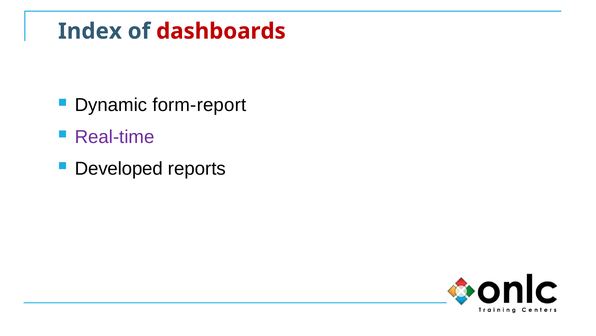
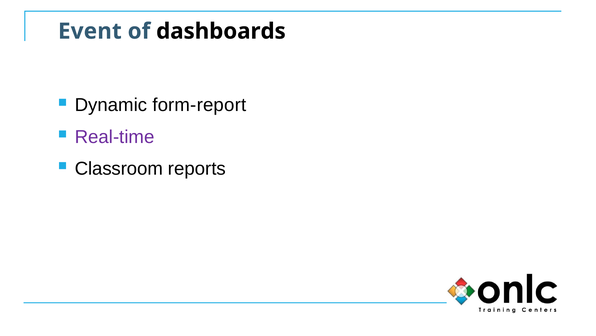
Index: Index -> Event
dashboards colour: red -> black
Developed: Developed -> Classroom
